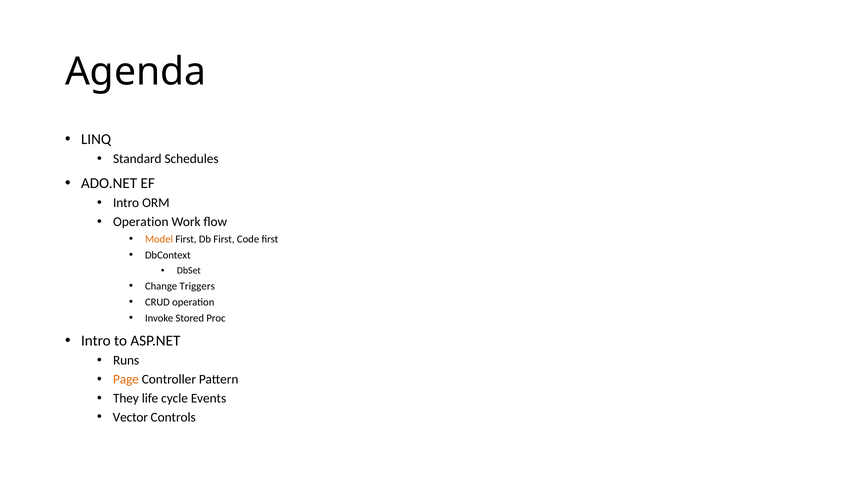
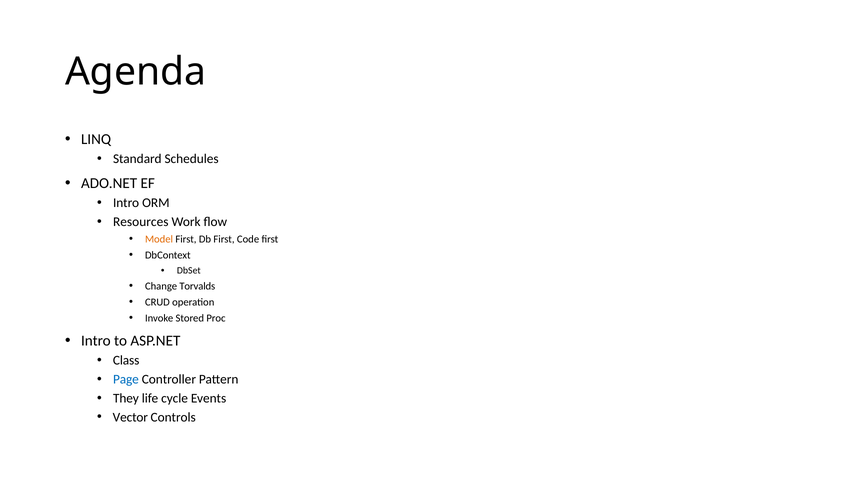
Operation at (141, 222): Operation -> Resources
Triggers: Triggers -> Torvalds
Runs: Runs -> Class
Page colour: orange -> blue
